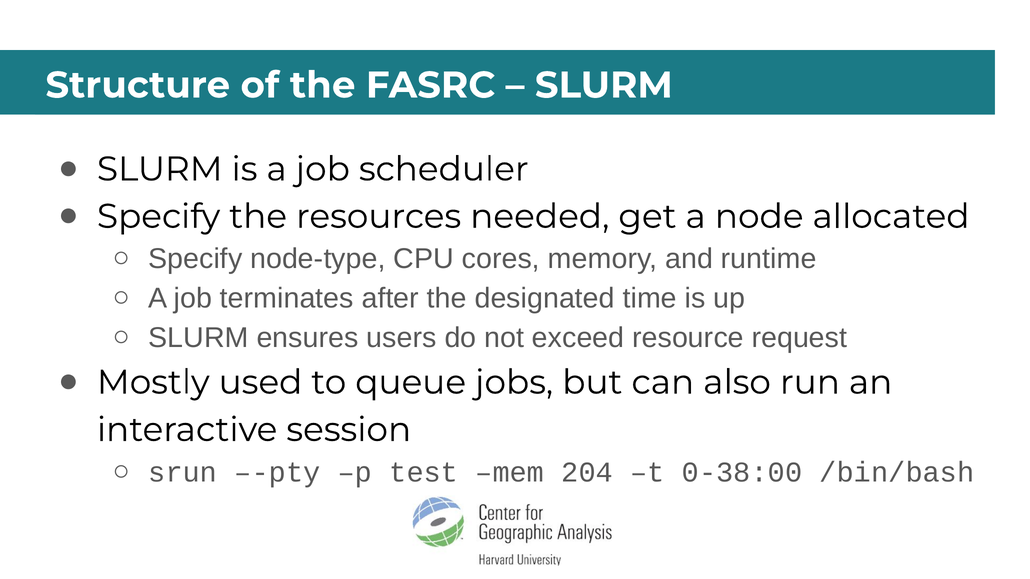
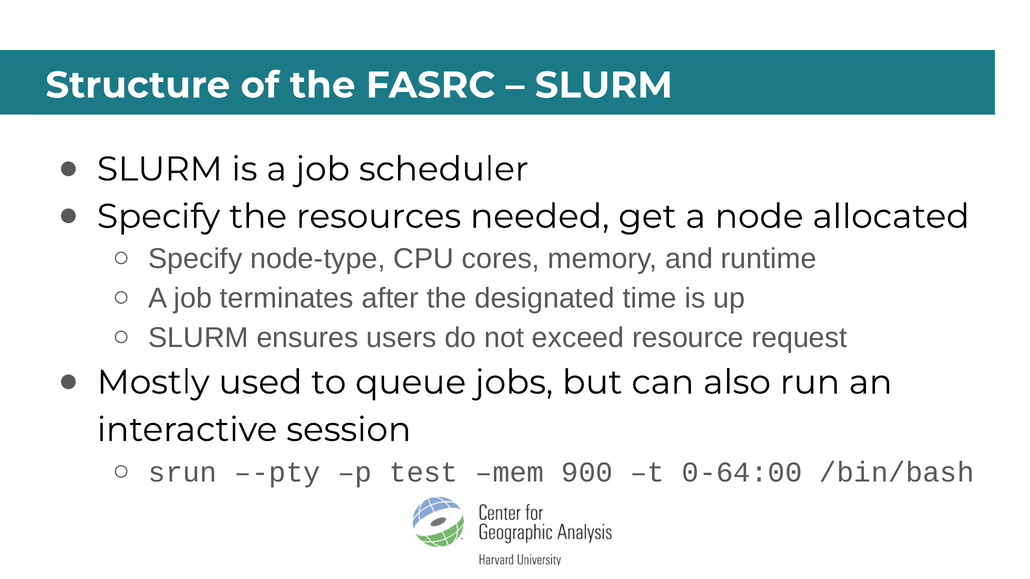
204: 204 -> 900
0-38:00: 0-38:00 -> 0-64:00
